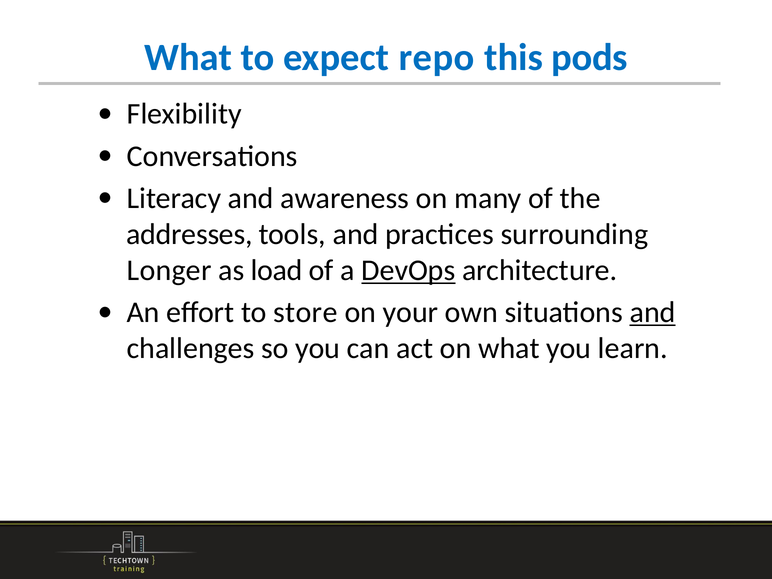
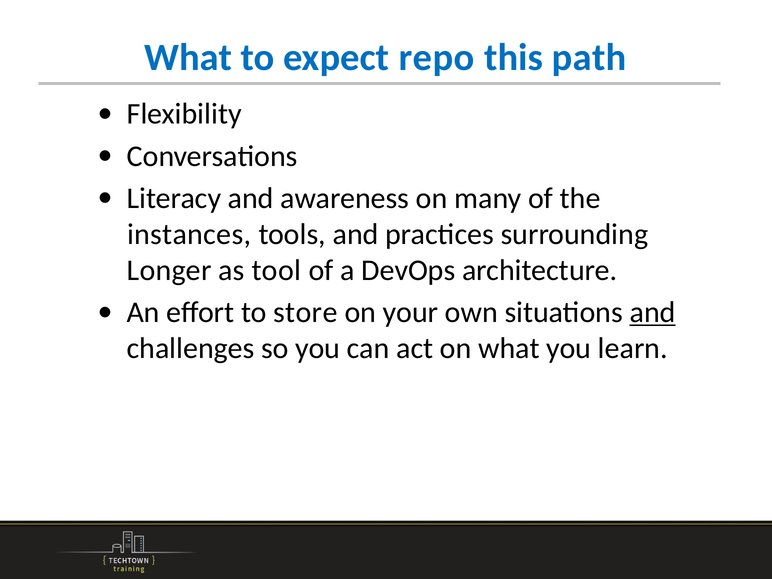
pods: pods -> path
addresses: addresses -> instances
load: load -> tool
DevOps underline: present -> none
